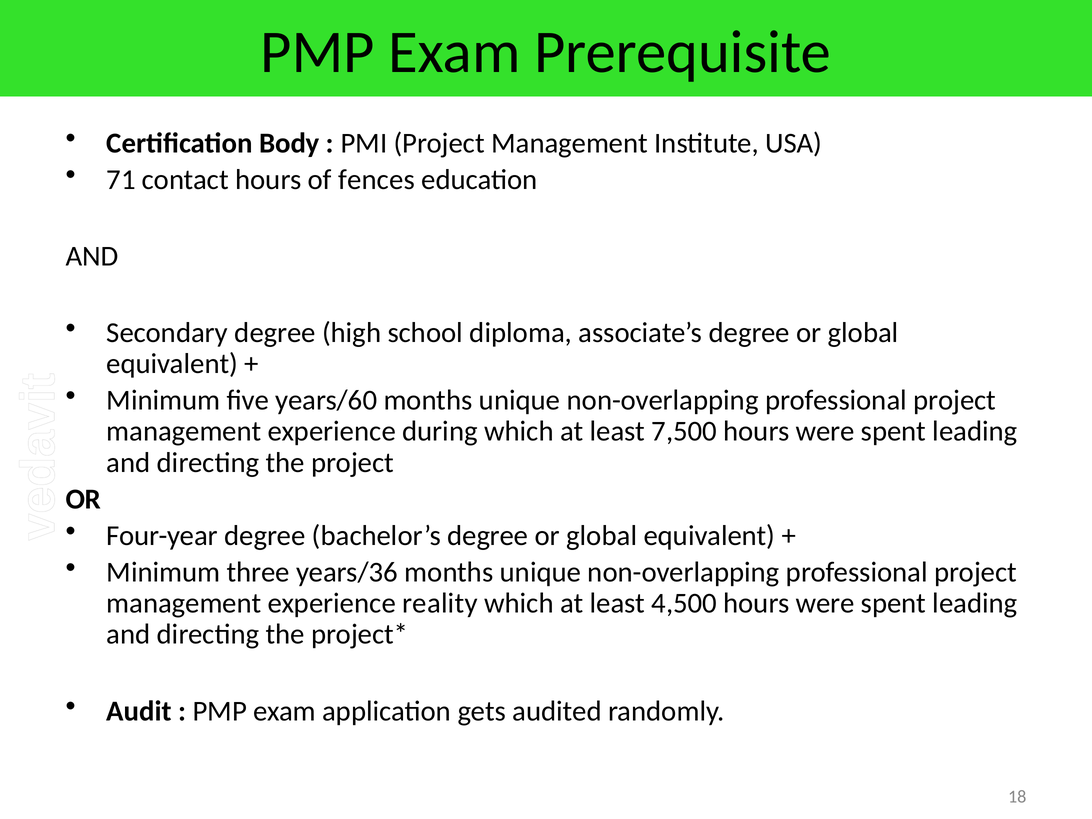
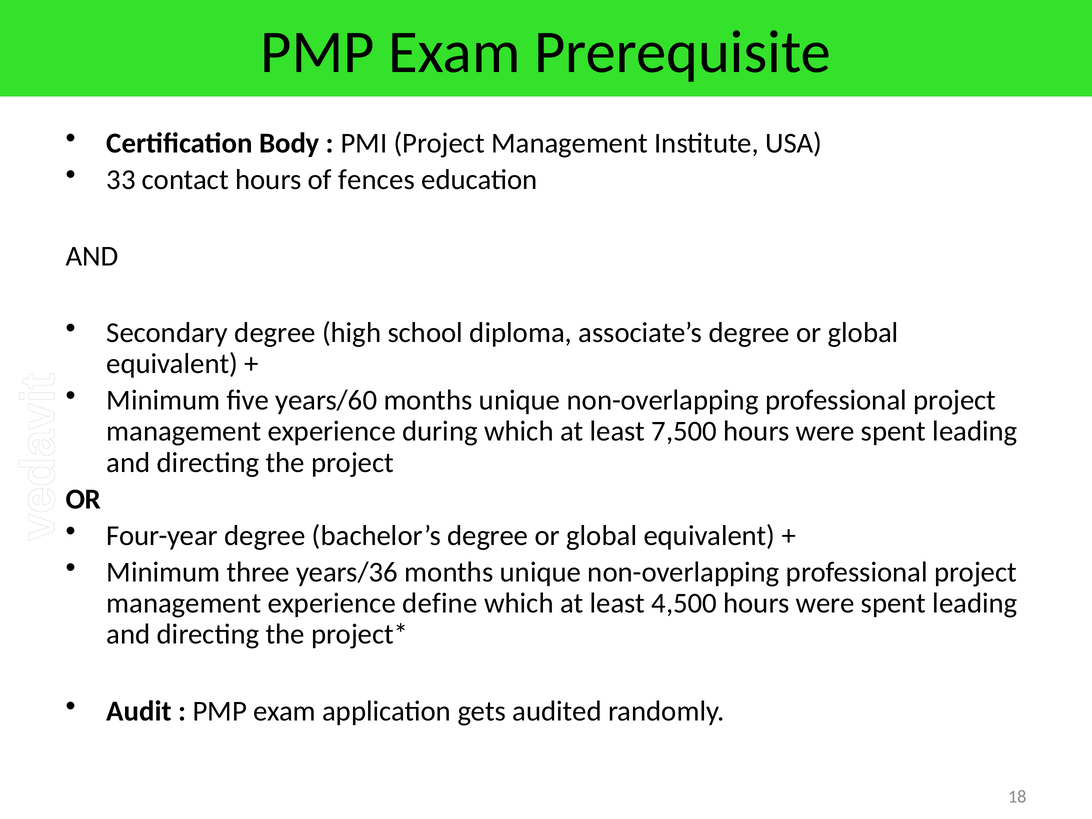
71: 71 -> 33
reality: reality -> define
